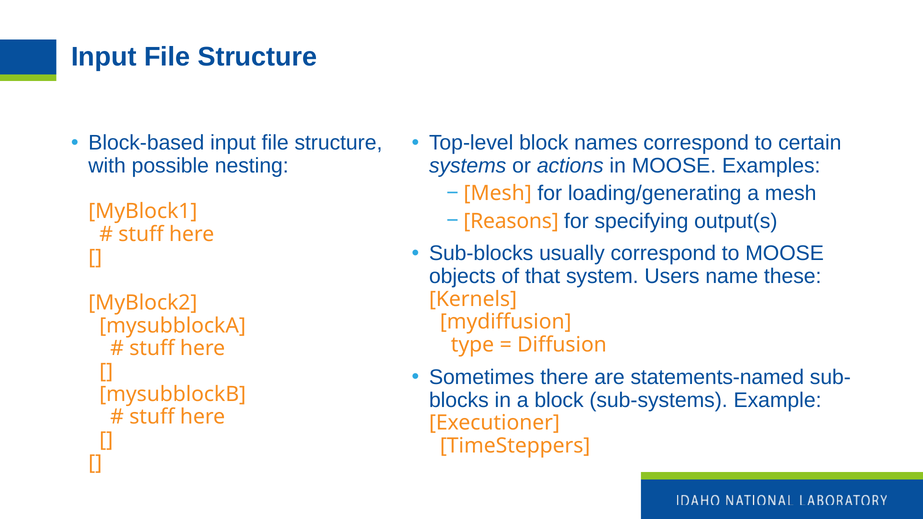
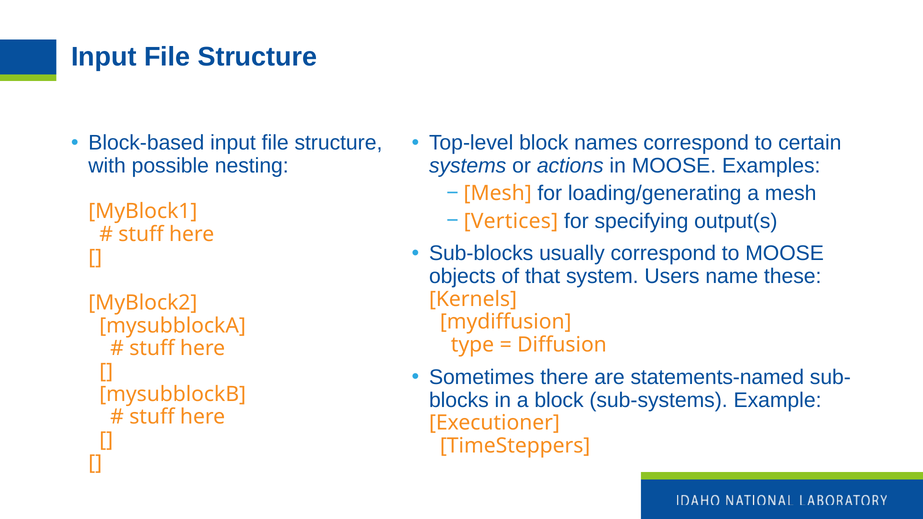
Reasons: Reasons -> Vertices
